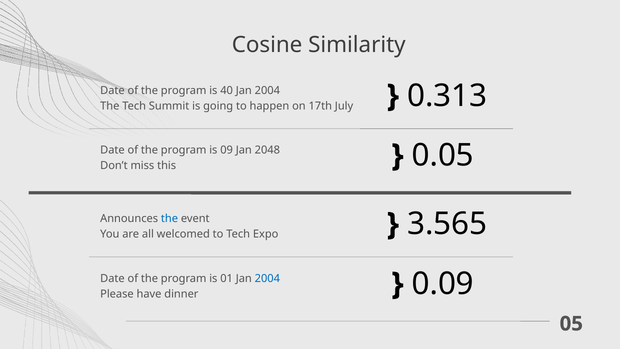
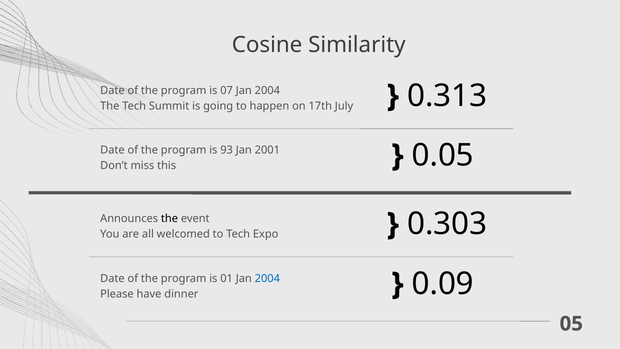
40: 40 -> 07
09: 09 -> 93
2048: 2048 -> 2001
the at (170, 219) colour: blue -> black
3.565: 3.565 -> 0.303
